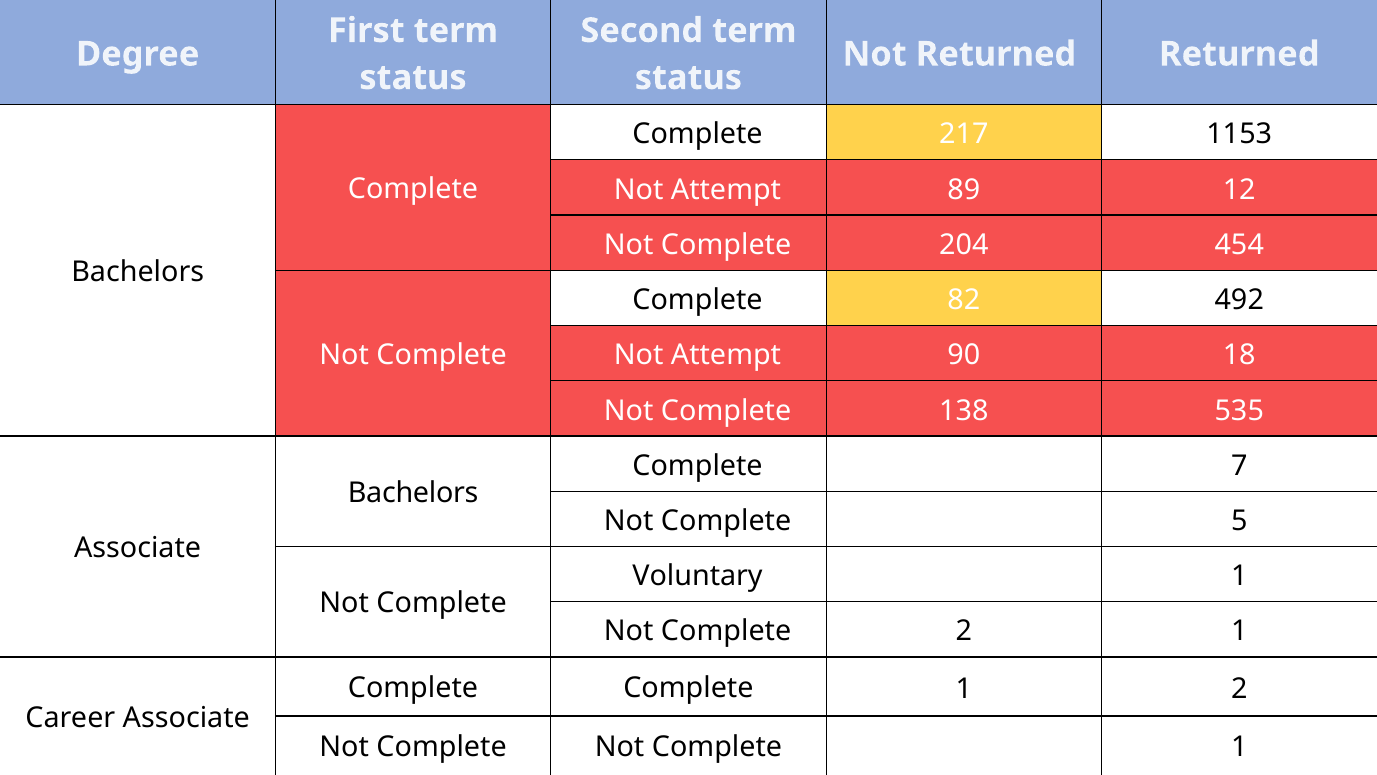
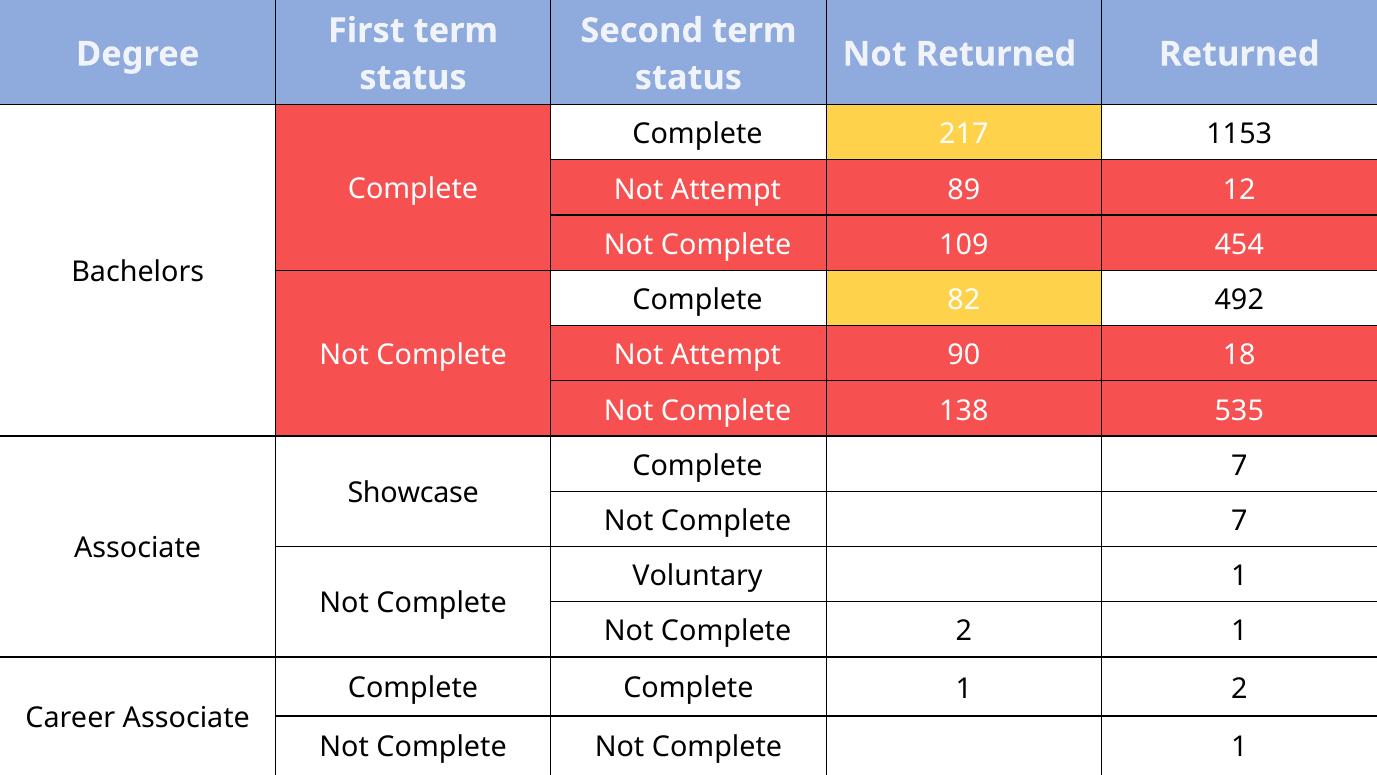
204: 204 -> 109
Bachelors at (413, 493): Bachelors -> Showcase
Not Complete 5: 5 -> 7
